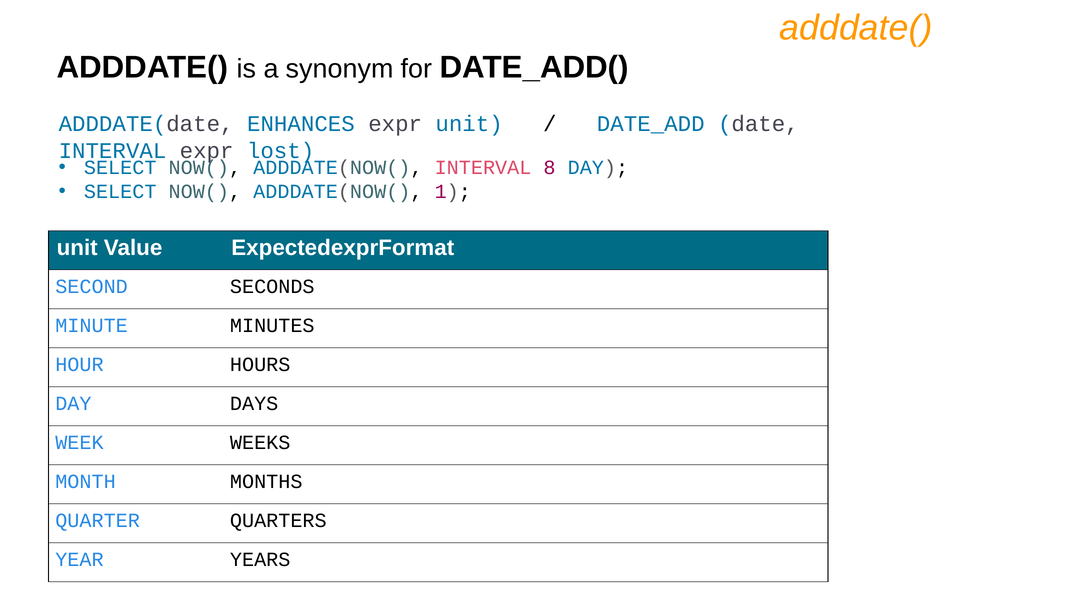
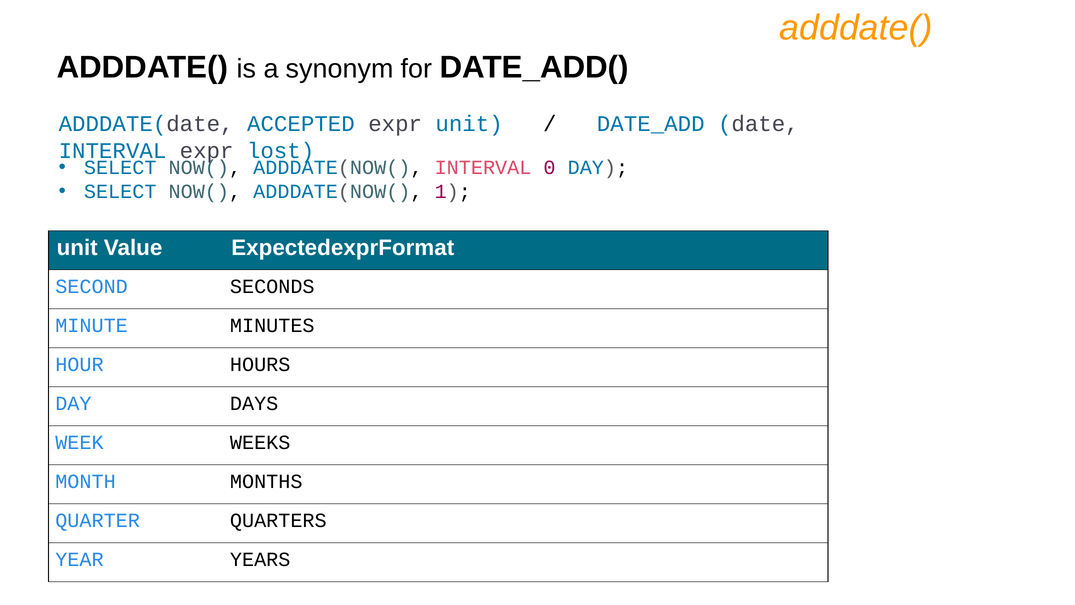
ENHANCES: ENHANCES -> ACCEPTED
8: 8 -> 0
